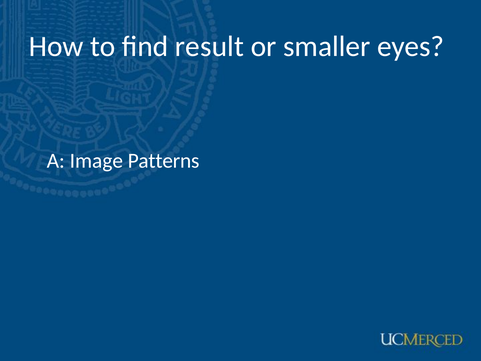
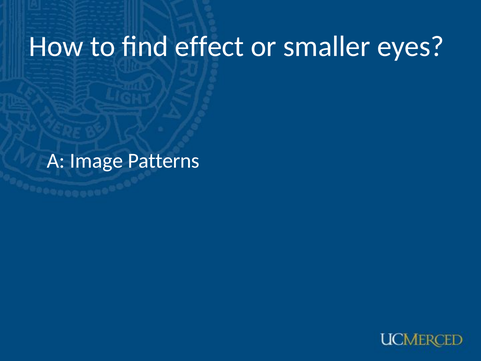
result: result -> effect
